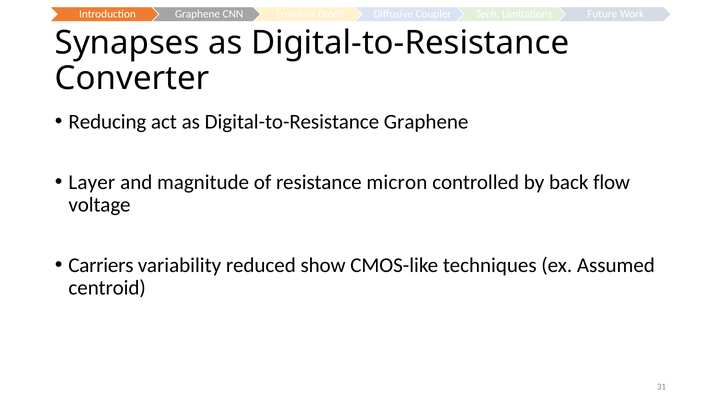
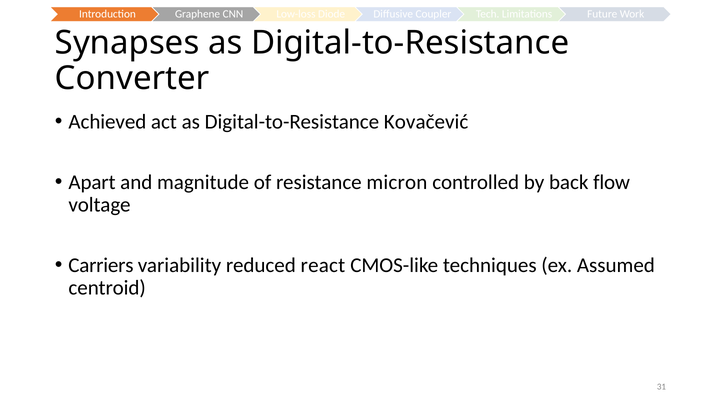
Reducing: Reducing -> Achieved
Digital-to-Resistance Graphene: Graphene -> Kovačević
Layer: Layer -> Apart
show: show -> react
